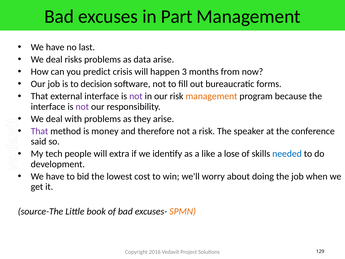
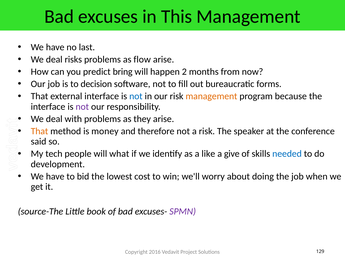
Part: Part -> This
data: data -> flow
crisis: crisis -> bring
3: 3 -> 2
not at (136, 96) colour: purple -> blue
That at (39, 131) colour: purple -> orange
extra: extra -> what
lose: lose -> give
SPMN colour: orange -> purple
